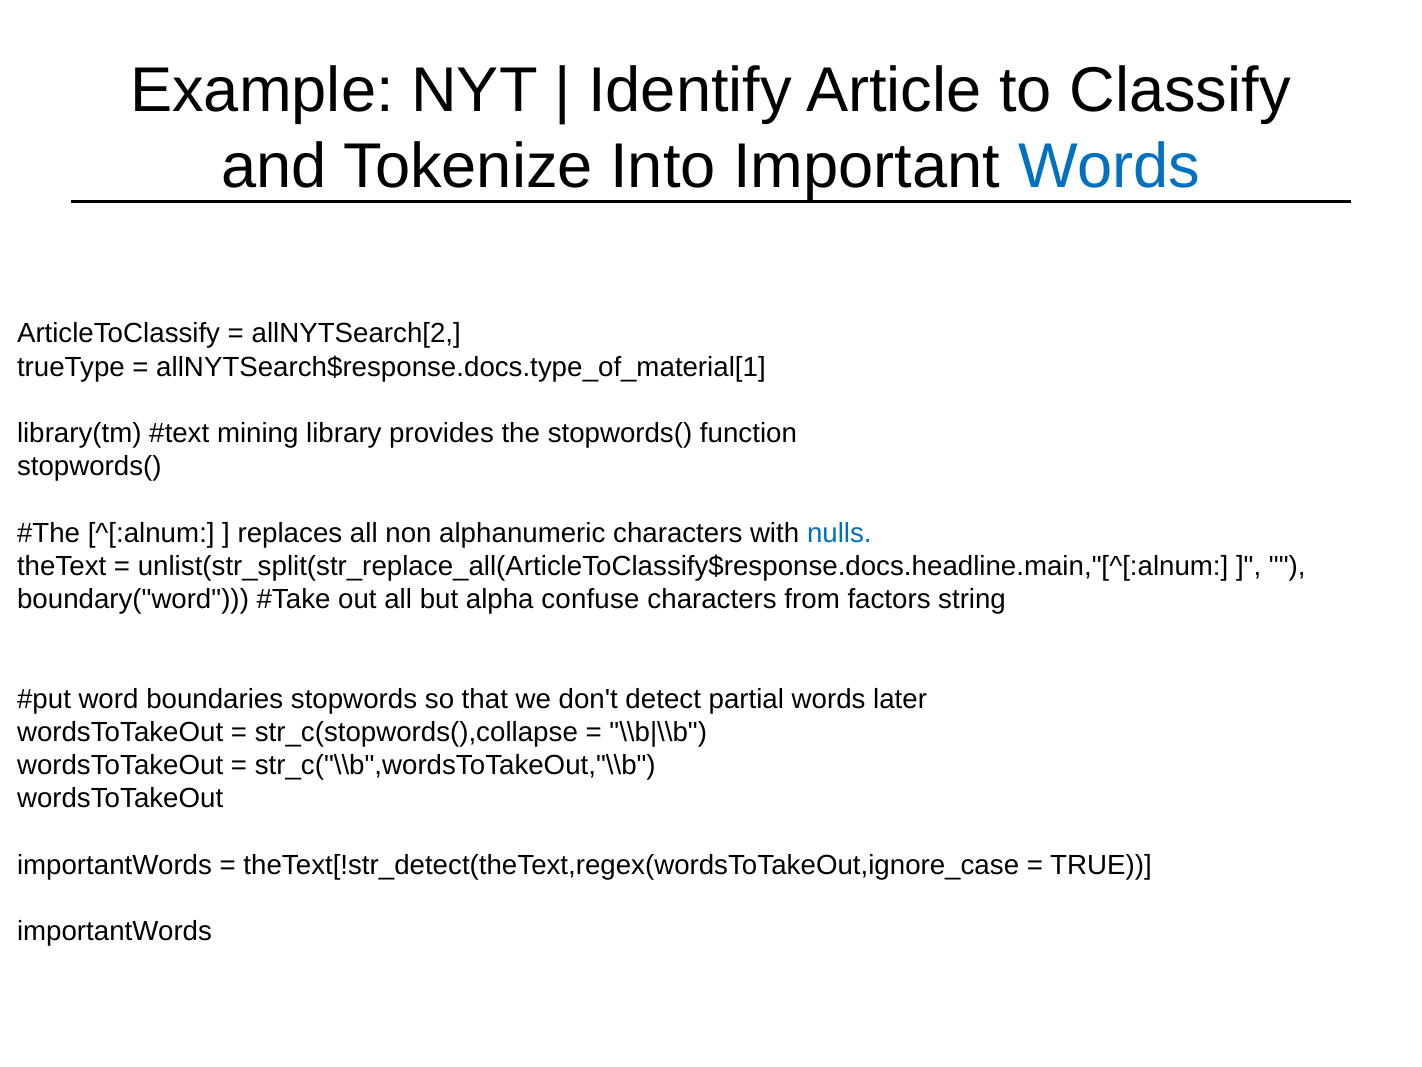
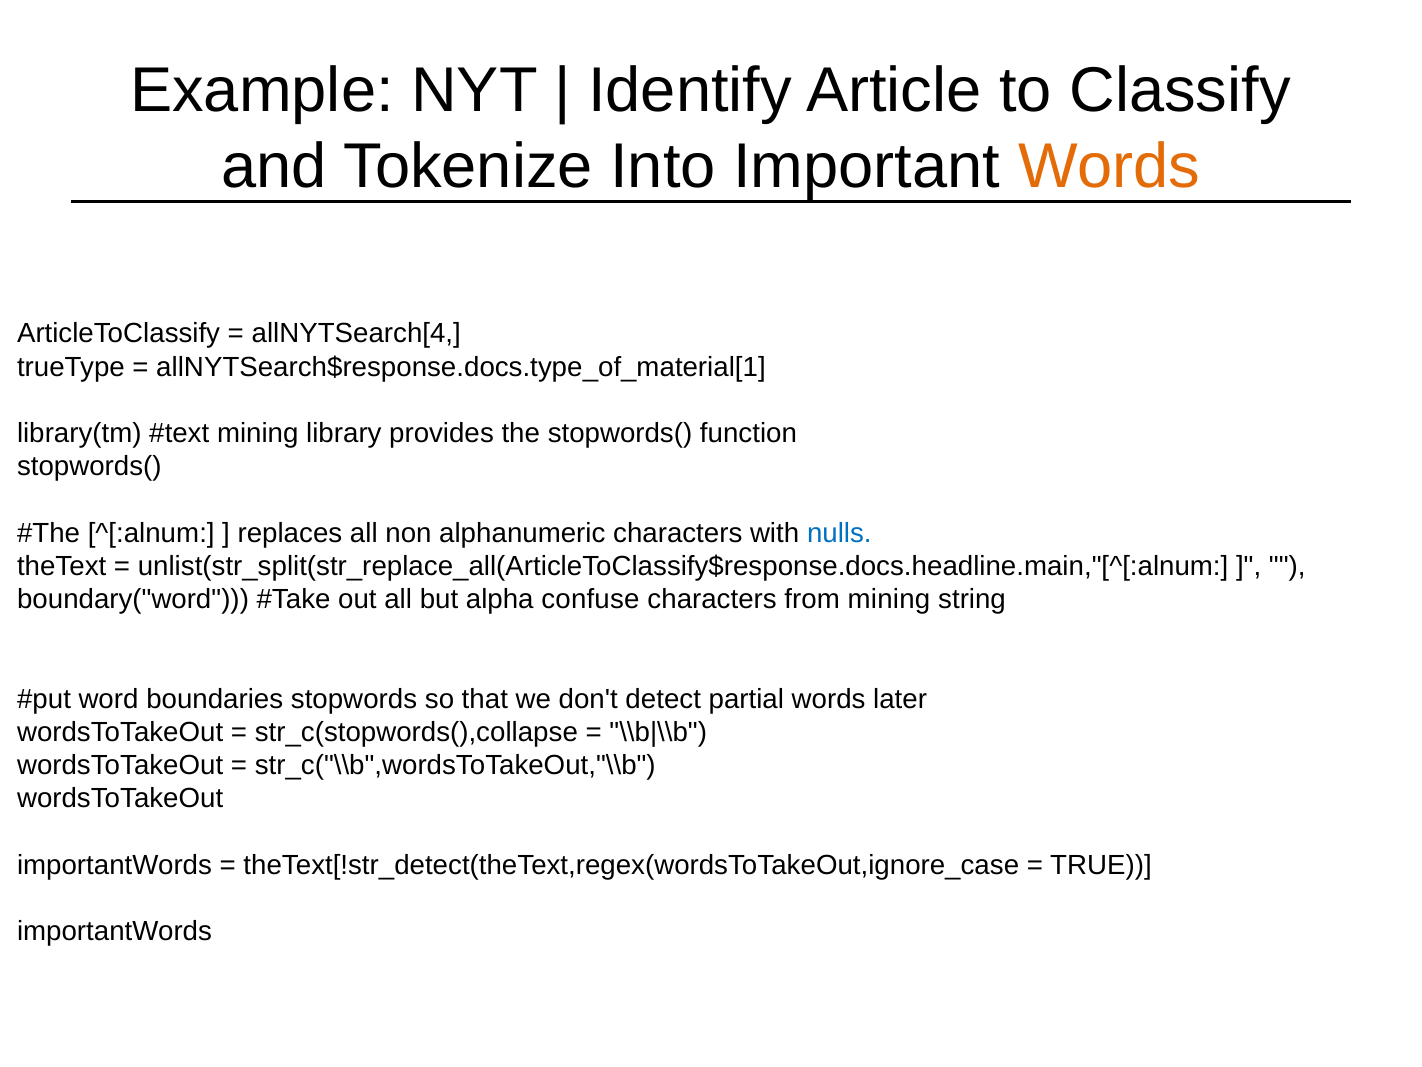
Words at (1109, 167) colour: blue -> orange
allNYTSearch[2: allNYTSearch[2 -> allNYTSearch[4
from factors: factors -> mining
